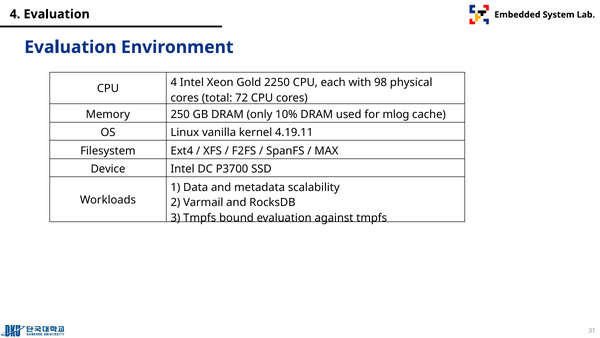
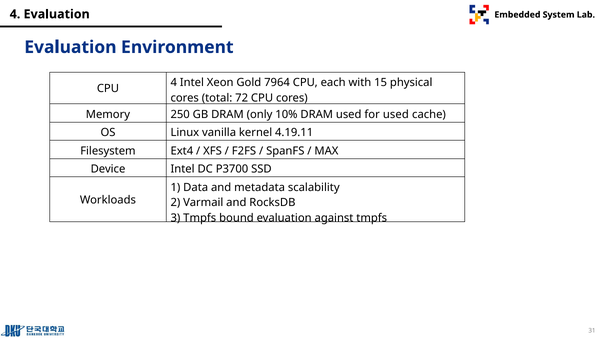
2250: 2250 -> 7964
98: 98 -> 15
for mlog: mlog -> used
